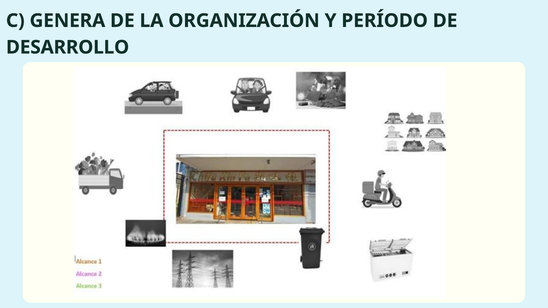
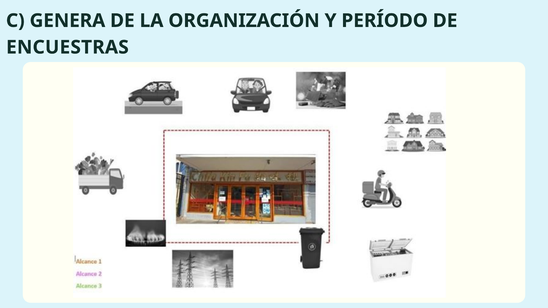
DESARROLLO: DESARROLLO -> ENCUESTRAS
